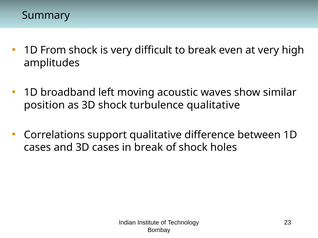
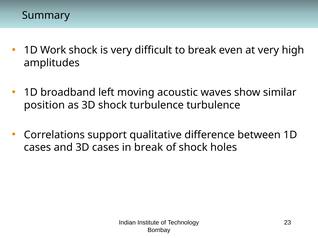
From: From -> Work
turbulence qualitative: qualitative -> turbulence
